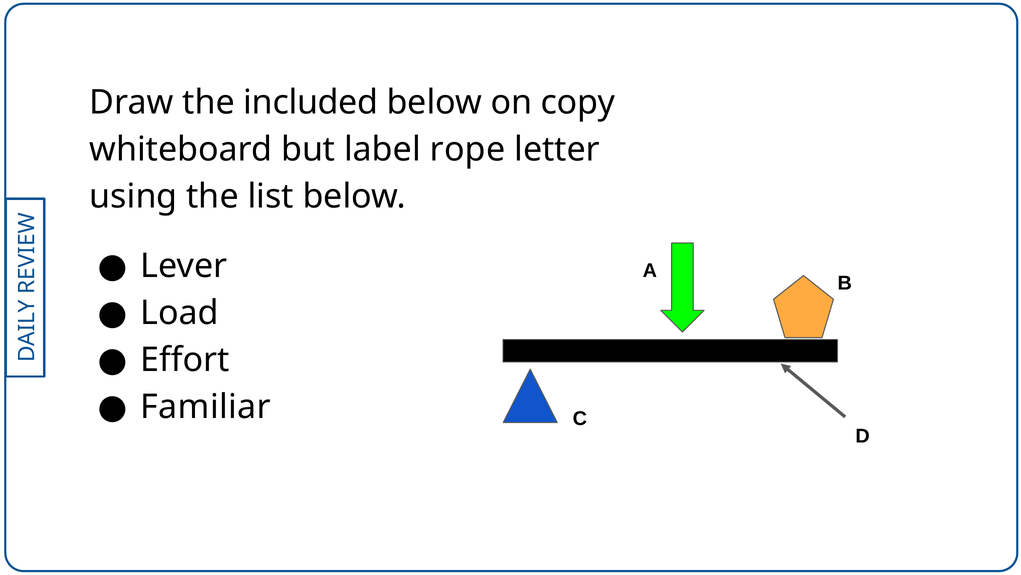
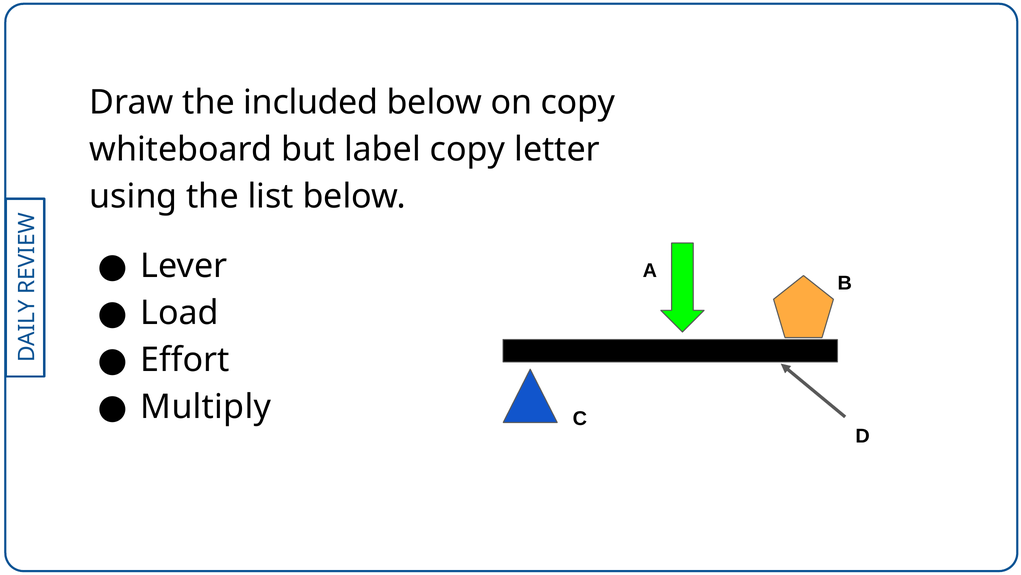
label rope: rope -> copy
Familiar: Familiar -> Multiply
